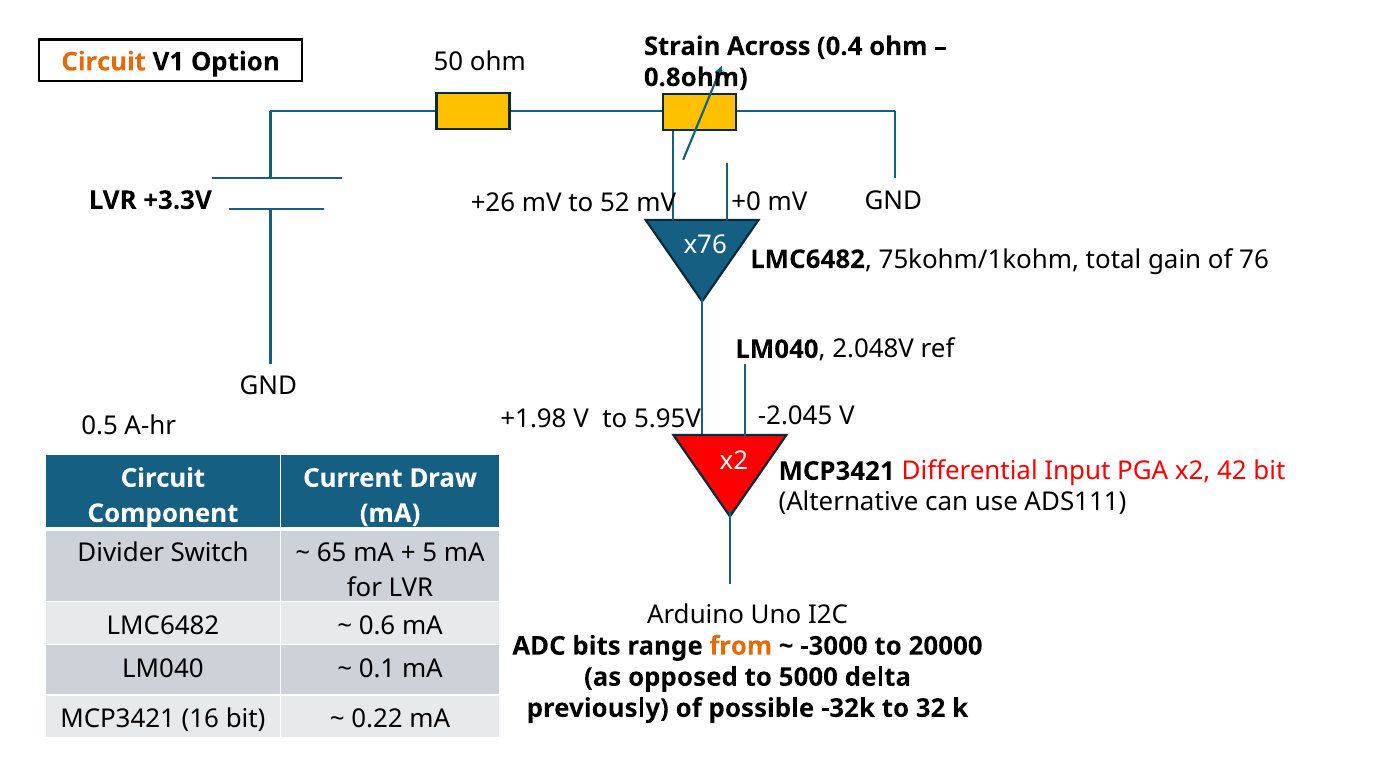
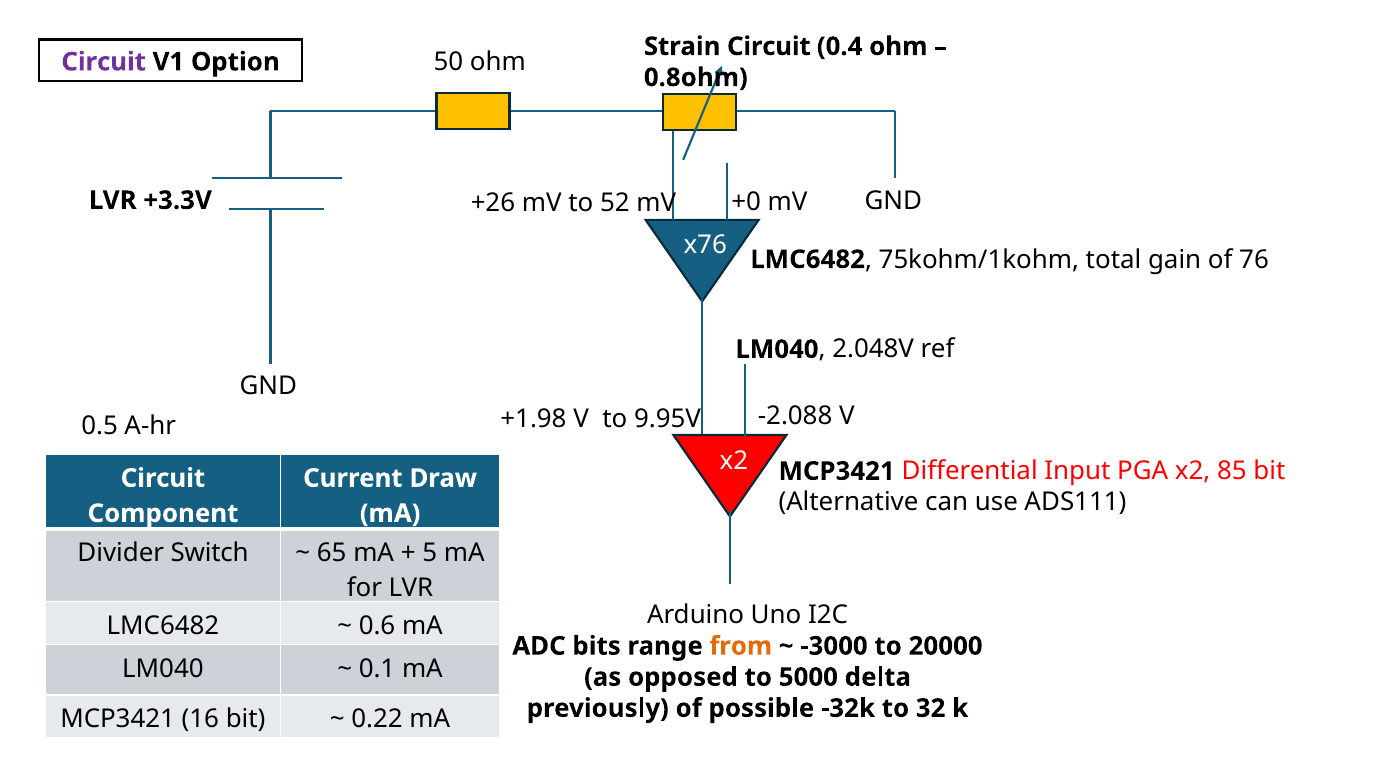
Strain Across: Across -> Circuit
Circuit at (104, 62) colour: orange -> purple
-2.045: -2.045 -> -2.088
5.95V: 5.95V -> 9.95V
42: 42 -> 85
